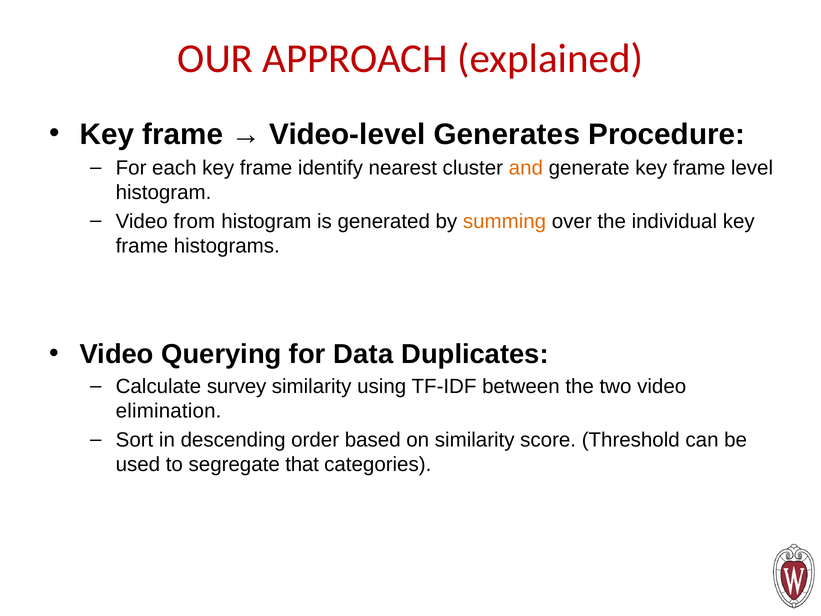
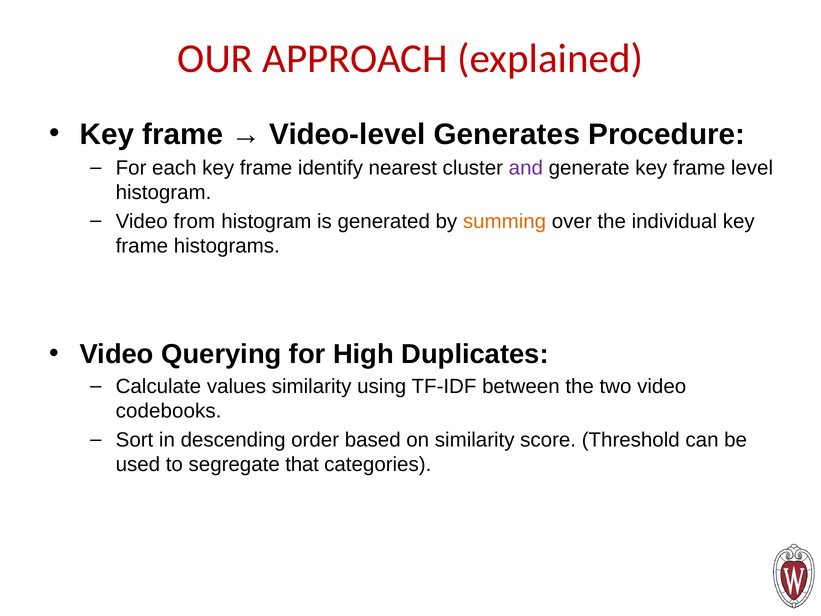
and colour: orange -> purple
Data: Data -> High
survey: survey -> values
elimination: elimination -> codebooks
